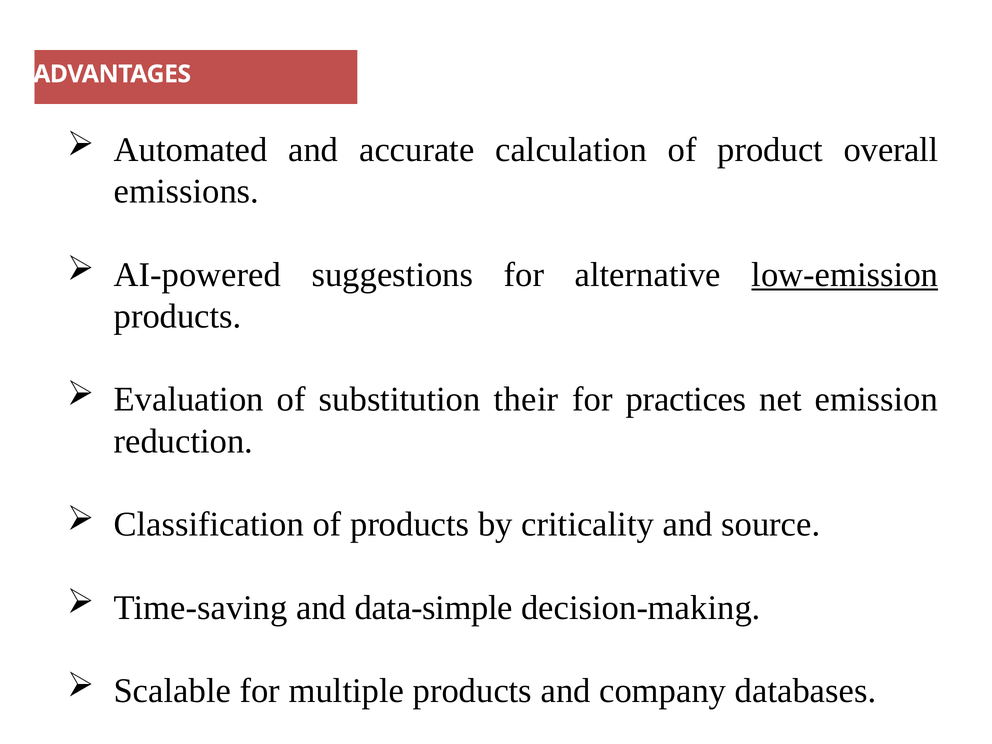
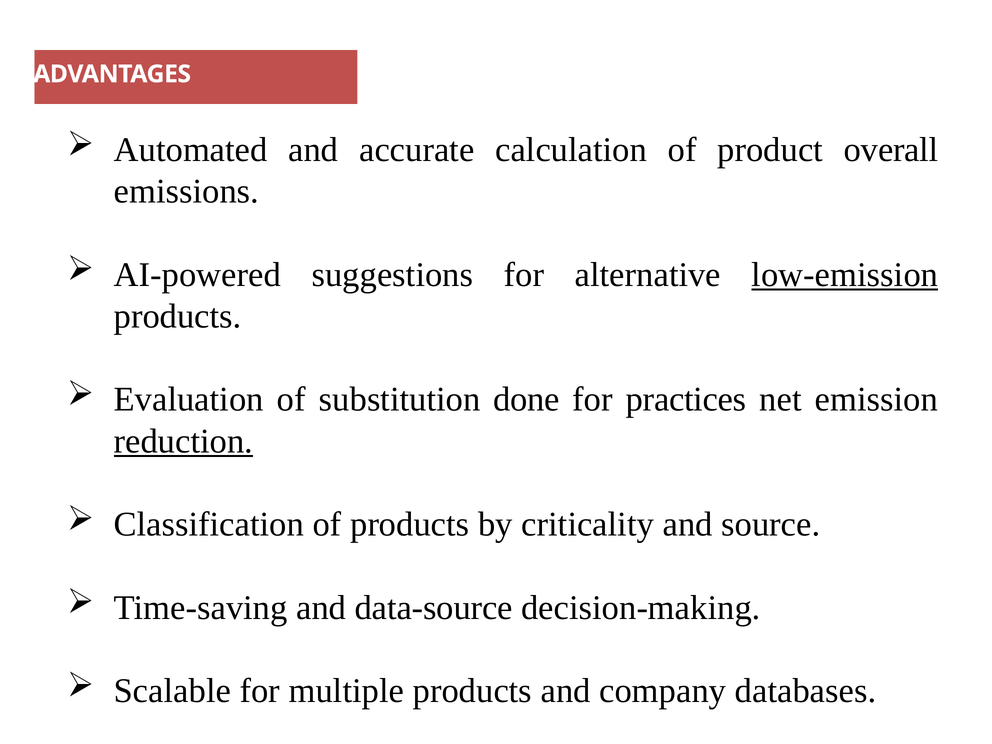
their: their -> done
reduction underline: none -> present
data-simple: data-simple -> data-source
